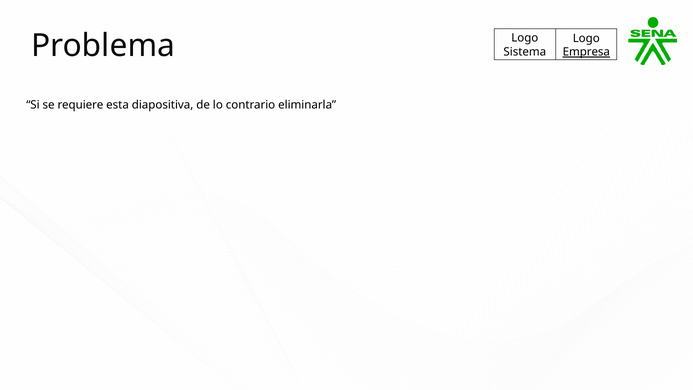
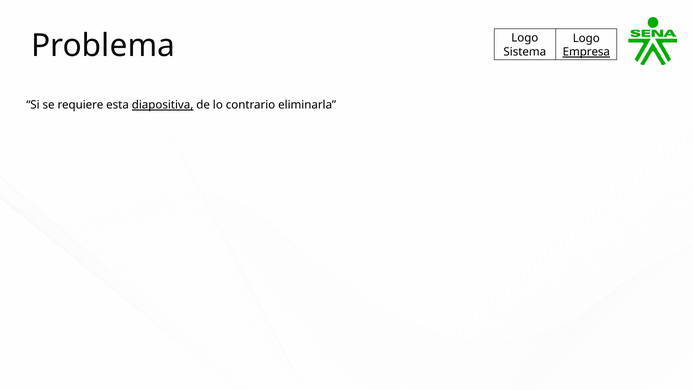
diapositiva underline: none -> present
